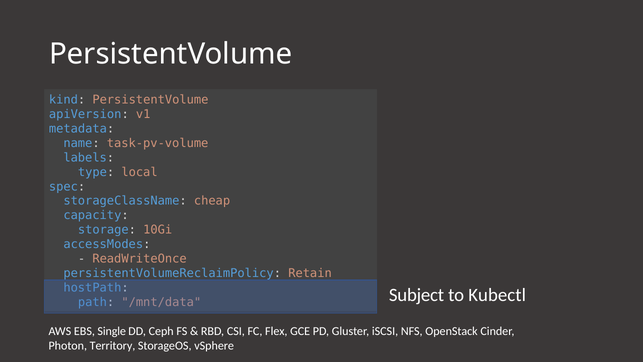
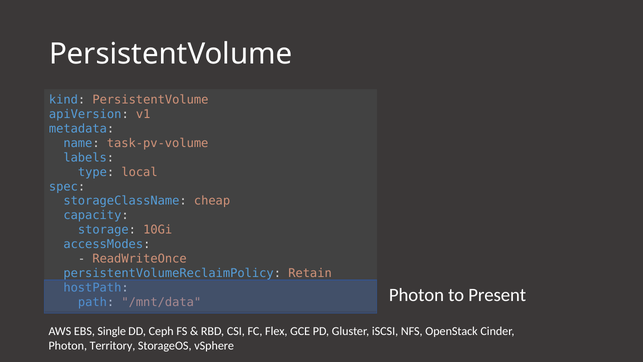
Subject at (417, 295): Subject -> Photon
Kubectl: Kubectl -> Present
